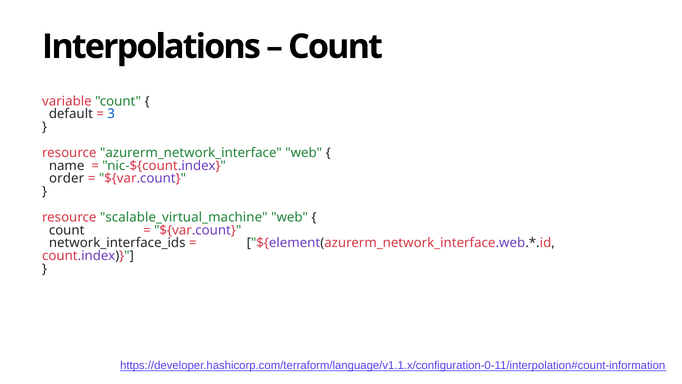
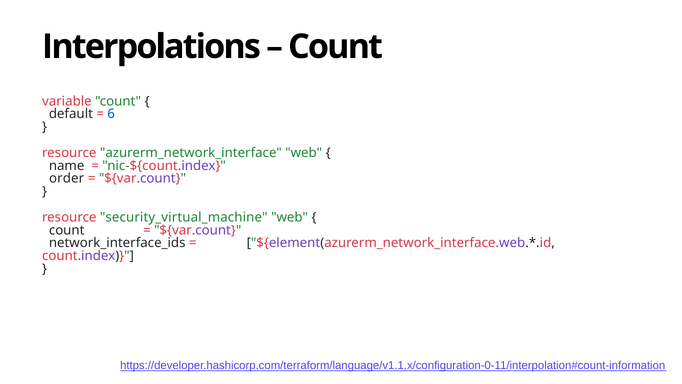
3: 3 -> 6
scalable_virtual_machine: scalable_virtual_machine -> security_virtual_machine
